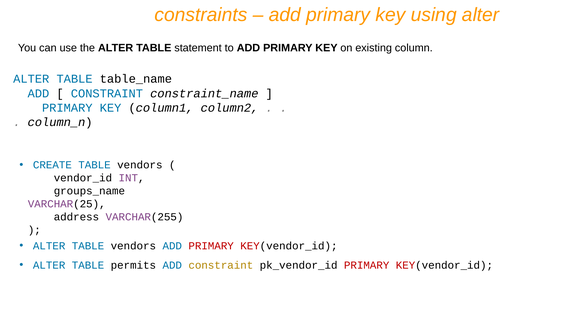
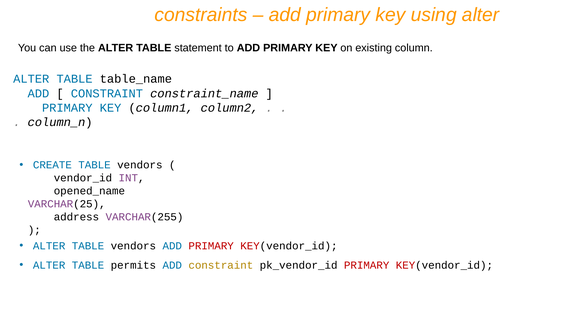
groups_name: groups_name -> opened_name
